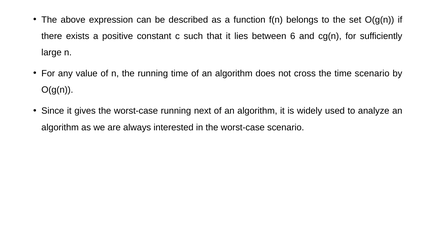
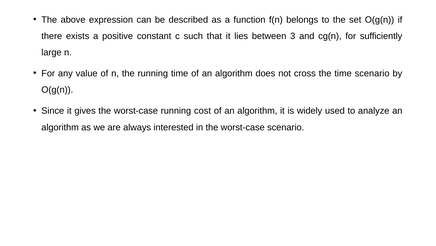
6: 6 -> 3
next: next -> cost
